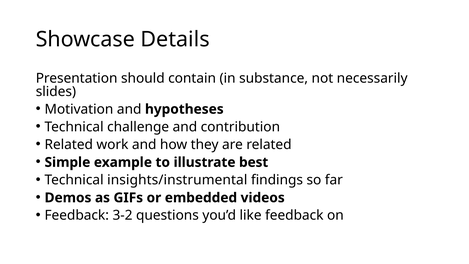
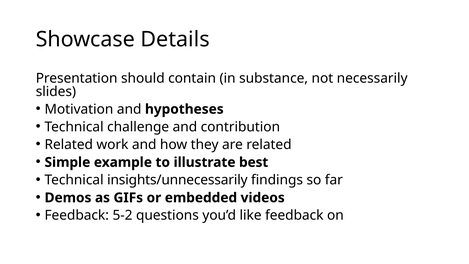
insights/instrumental: insights/instrumental -> insights/unnecessarily
3-2: 3-2 -> 5-2
